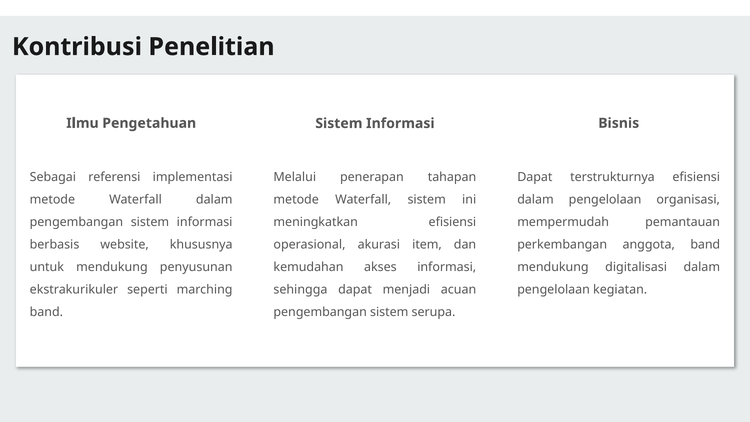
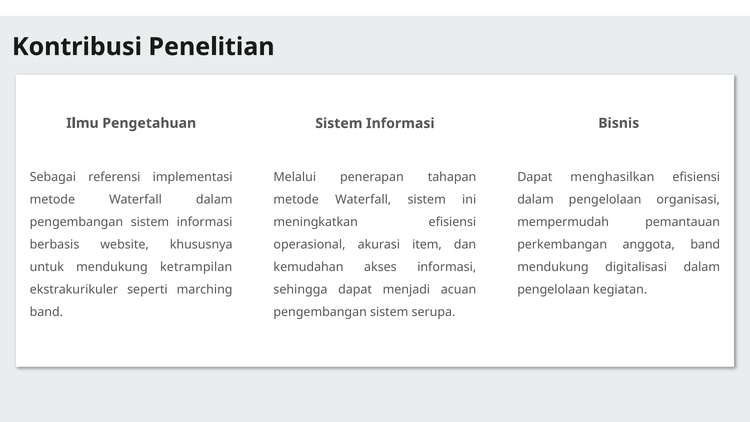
terstrukturnya: terstrukturnya -> menghasilkan
penyusunan: penyusunan -> ketrampilan
